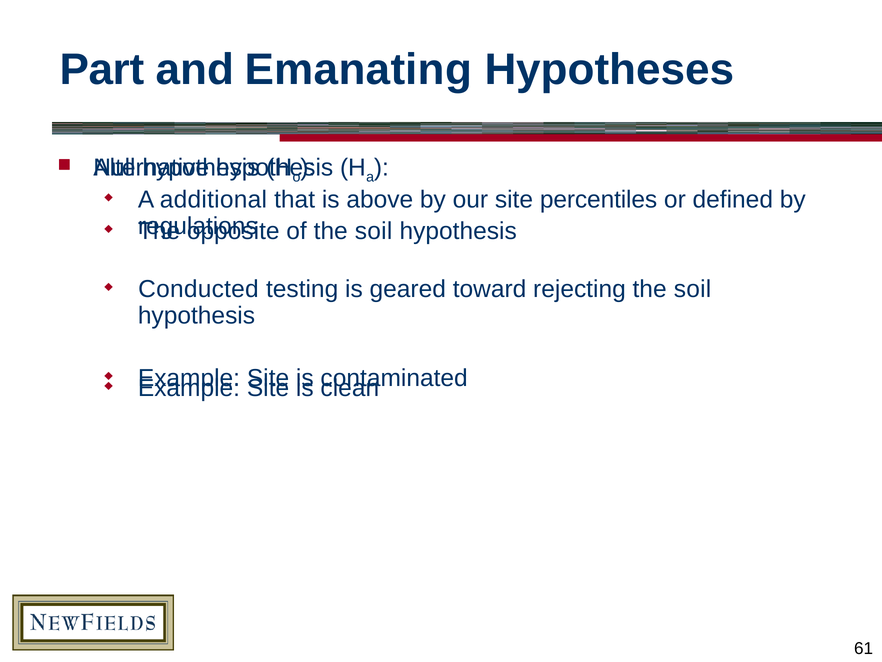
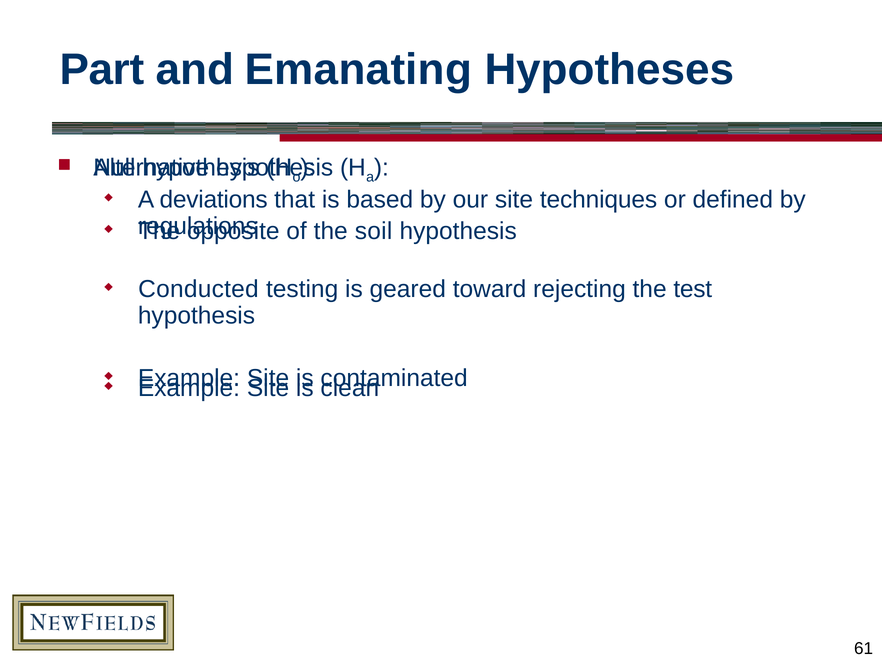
additional: additional -> deviations
above: above -> based
percentiles: percentiles -> techniques
rejecting the soil: soil -> test
